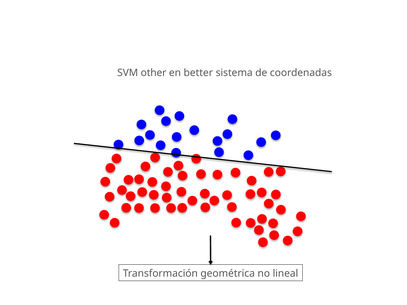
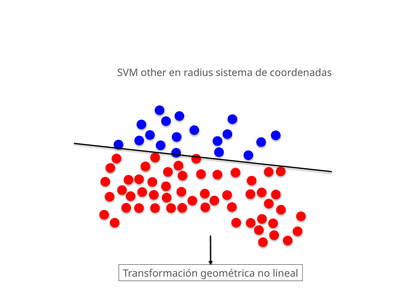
better: better -> radius
